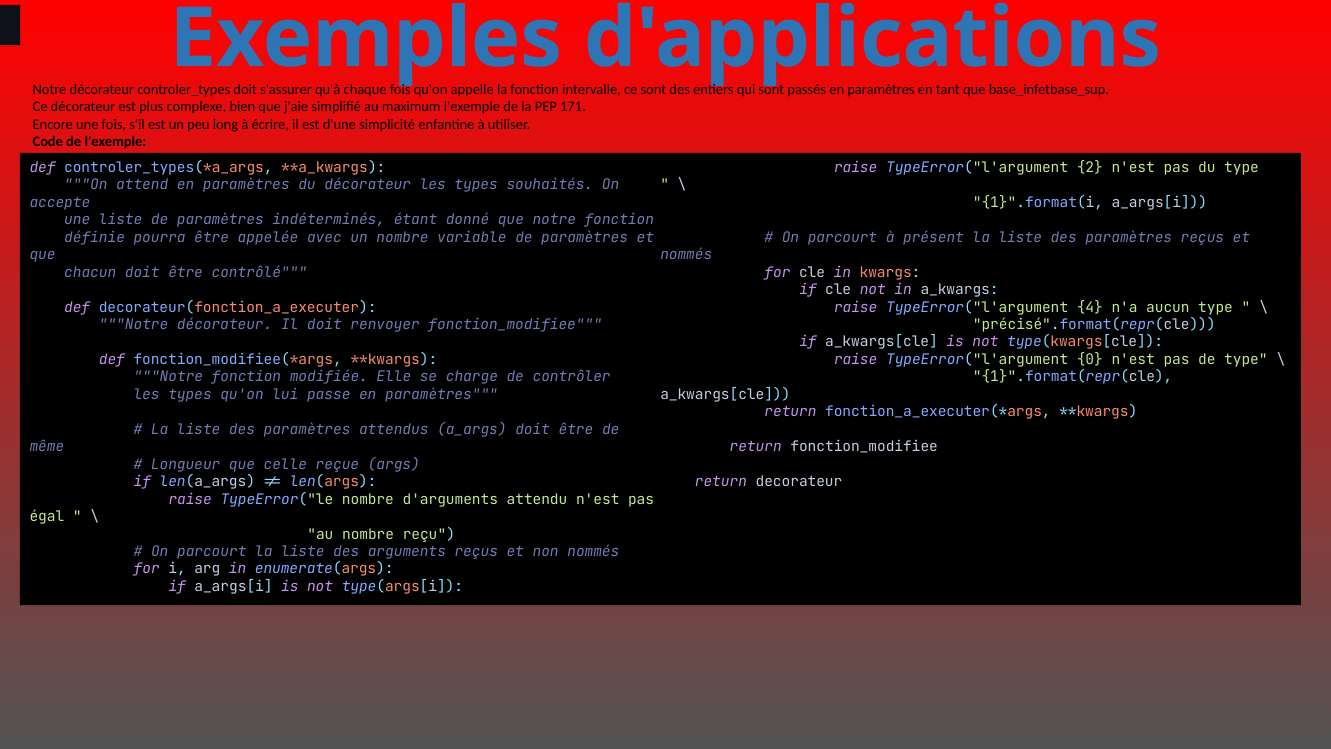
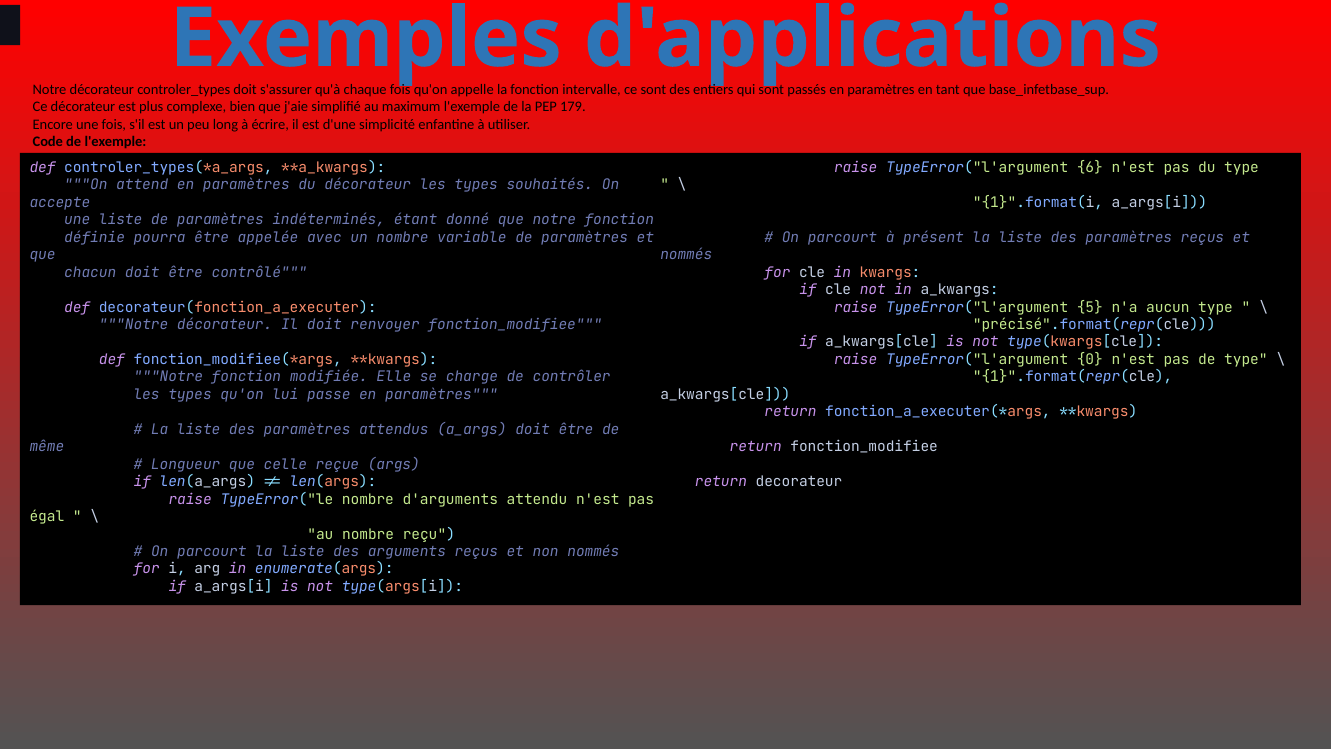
171: 171 -> 179
2: 2 -> 6
4: 4 -> 5
